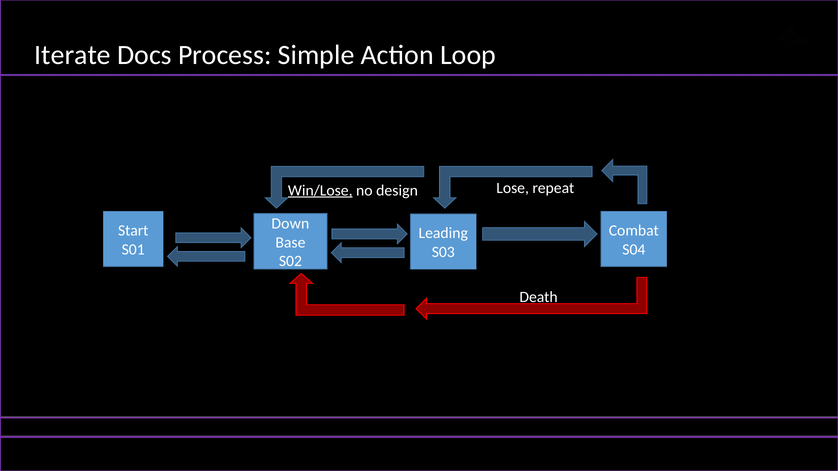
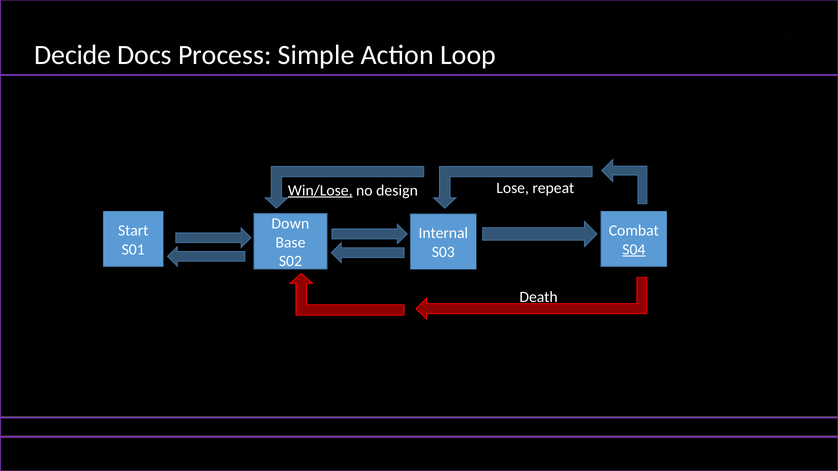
Iterate: Iterate -> Decide
Leading: Leading -> Internal
S04 underline: none -> present
